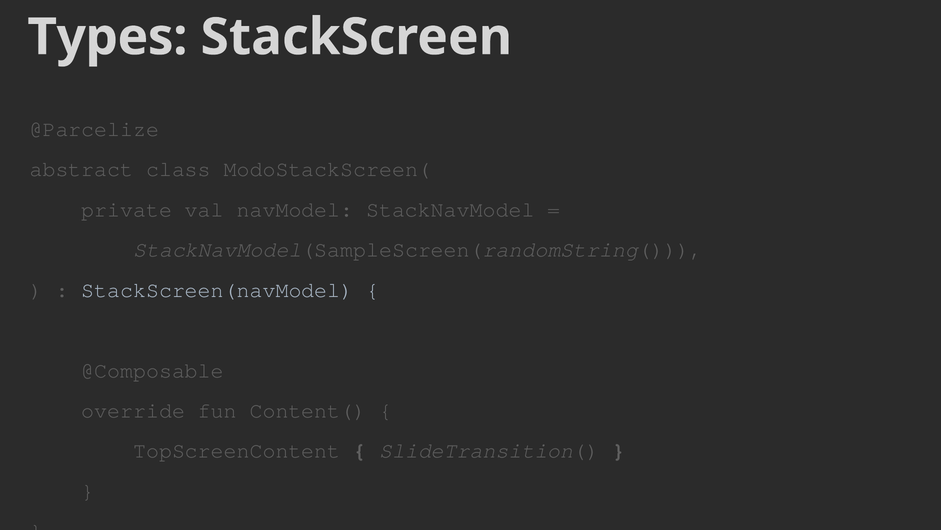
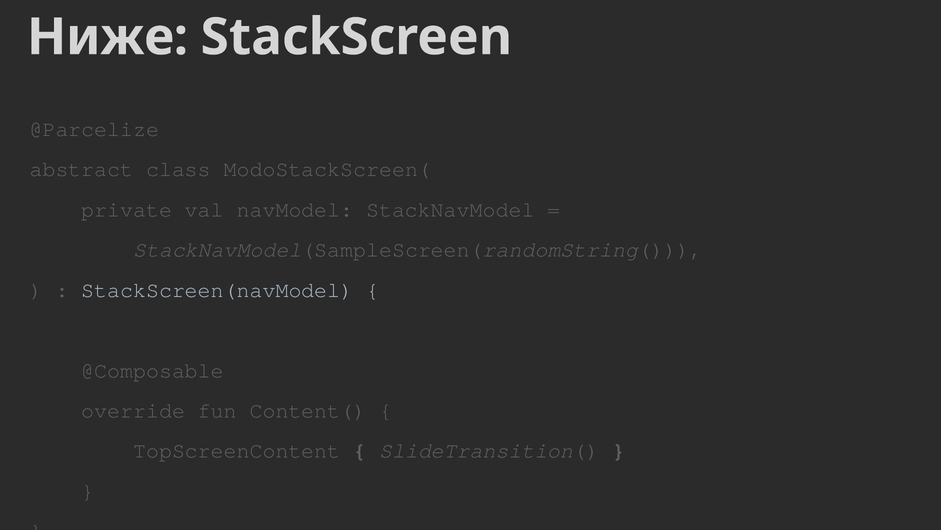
Types: Types -> Ниже
